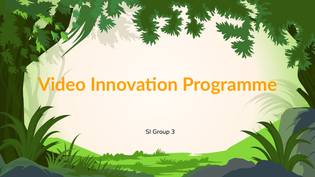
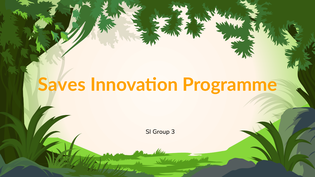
Video: Video -> Saves
